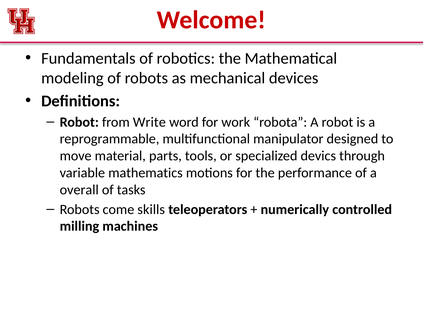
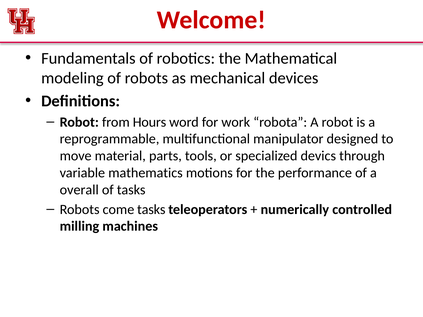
Write: Write -> Hours
come skills: skills -> tasks
